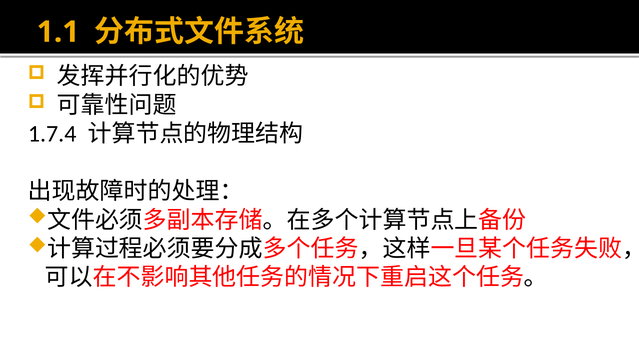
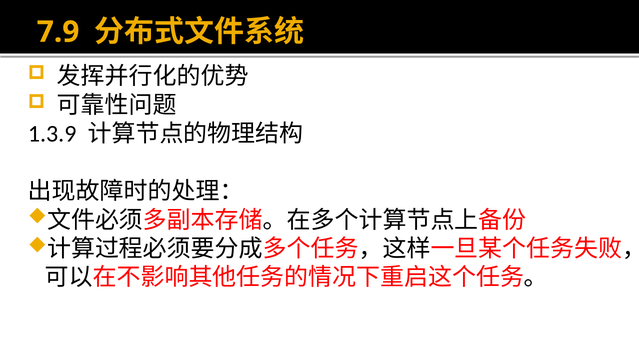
1.1: 1.1 -> 7.9
1.7.4: 1.7.4 -> 1.3.9
